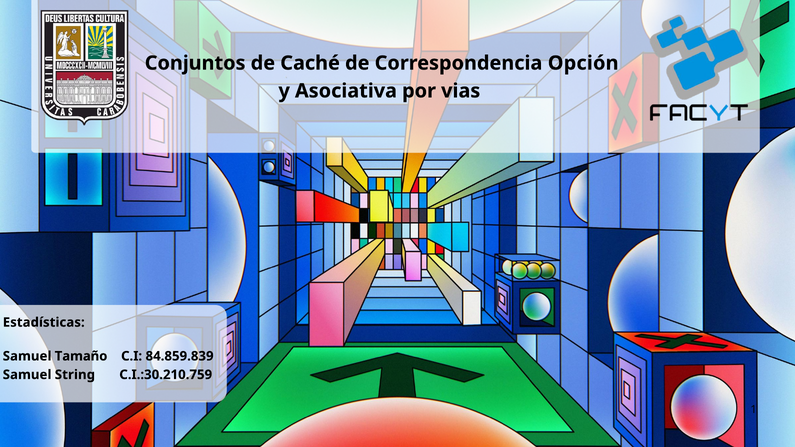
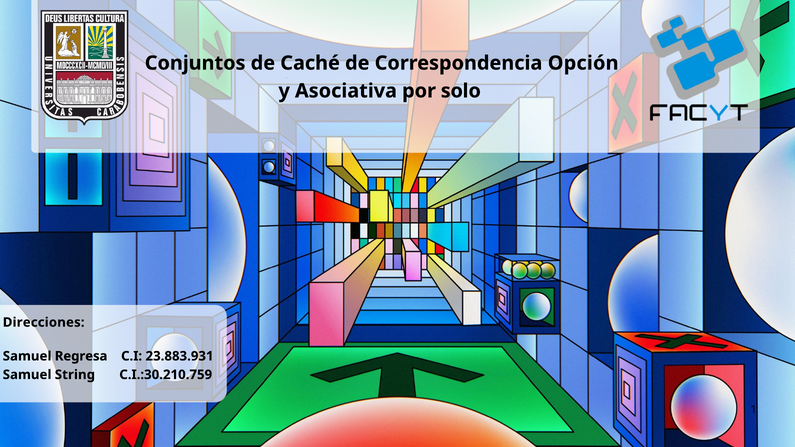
vias: vias -> solo
Estadísticas: Estadísticas -> Direcciones
Tamaño: Tamaño -> Regresa
84.859.839: 84.859.839 -> 23.883.931
